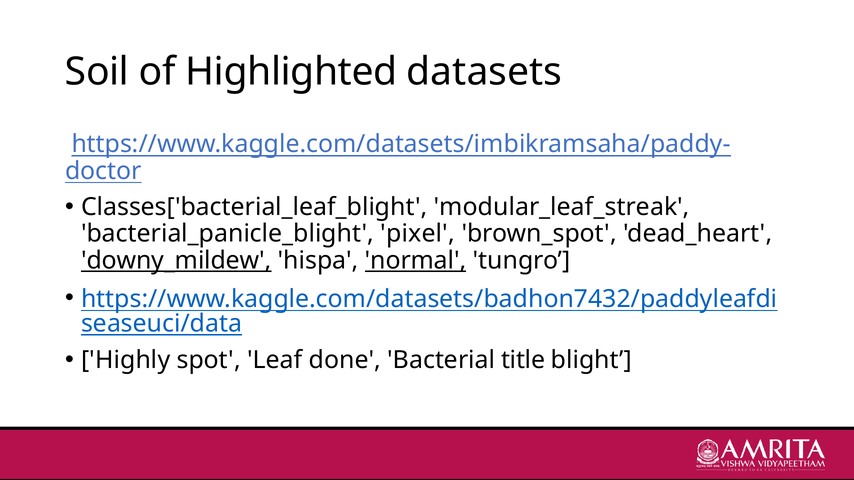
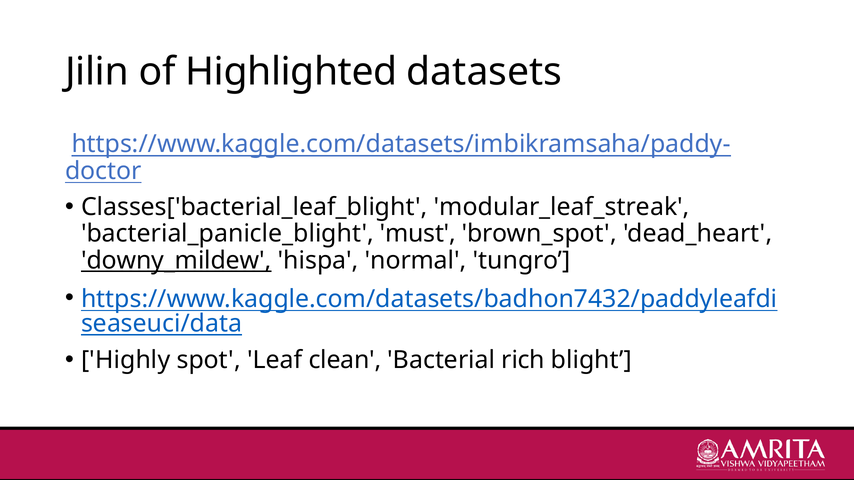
Soil: Soil -> Jilin
pixel: pixel -> must
normal underline: present -> none
done: done -> clean
title: title -> rich
